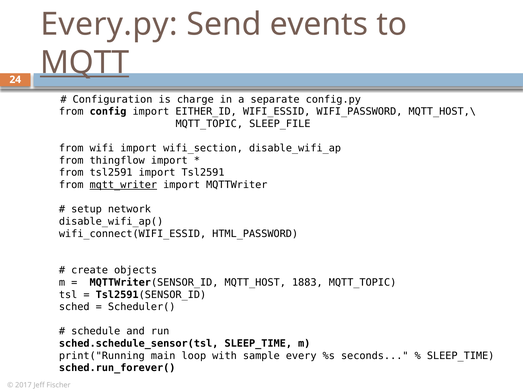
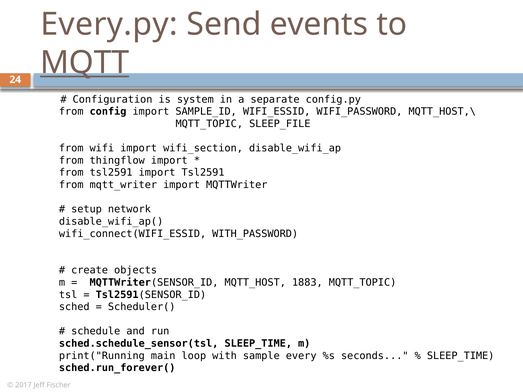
charge: charge -> system
EITHER_ID: EITHER_ID -> SAMPLE_ID
mqtt_writer underline: present -> none
HTML_PASSWORD: HTML_PASSWORD -> WITH_PASSWORD
